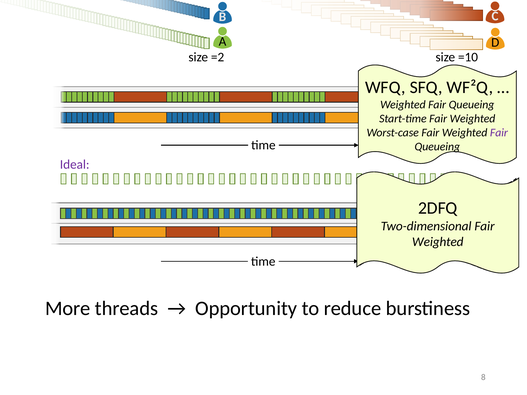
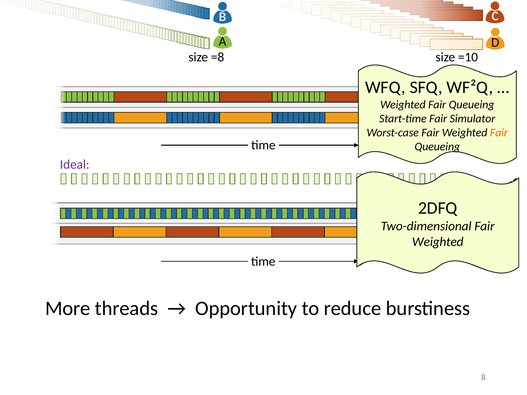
=2: =2 -> =8
Start-time Fair Weighted: Weighted -> Simulator
Fair at (499, 133) colour: purple -> orange
